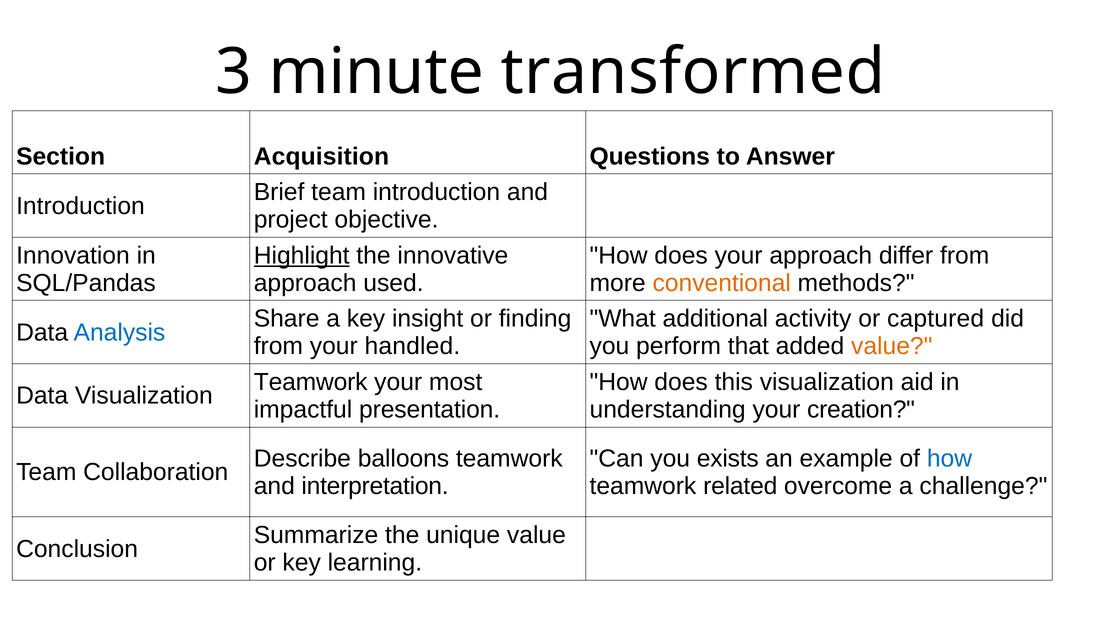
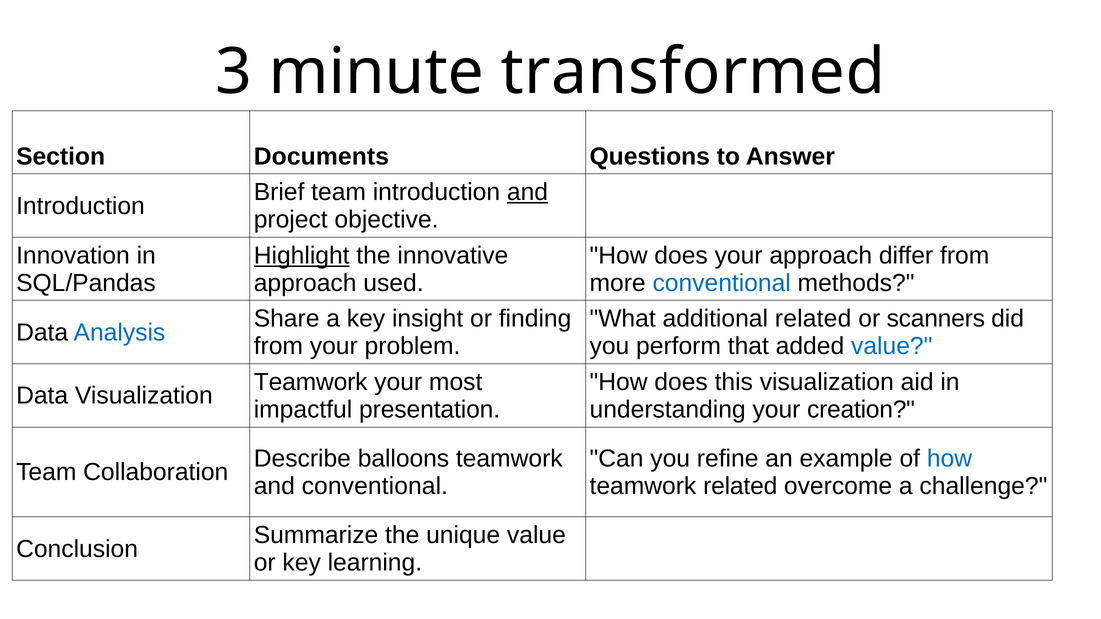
Acquisition: Acquisition -> Documents
and at (528, 192) underline: none -> present
conventional at (722, 283) colour: orange -> blue
additional activity: activity -> related
captured: captured -> scanners
handled: handled -> problem
value at (892, 346) colour: orange -> blue
exists: exists -> refine
and interpretation: interpretation -> conventional
